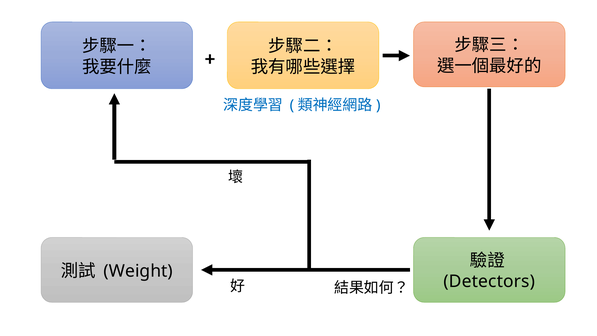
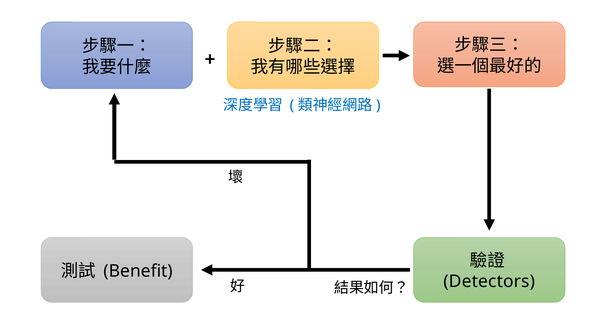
Weight: Weight -> Benefit
